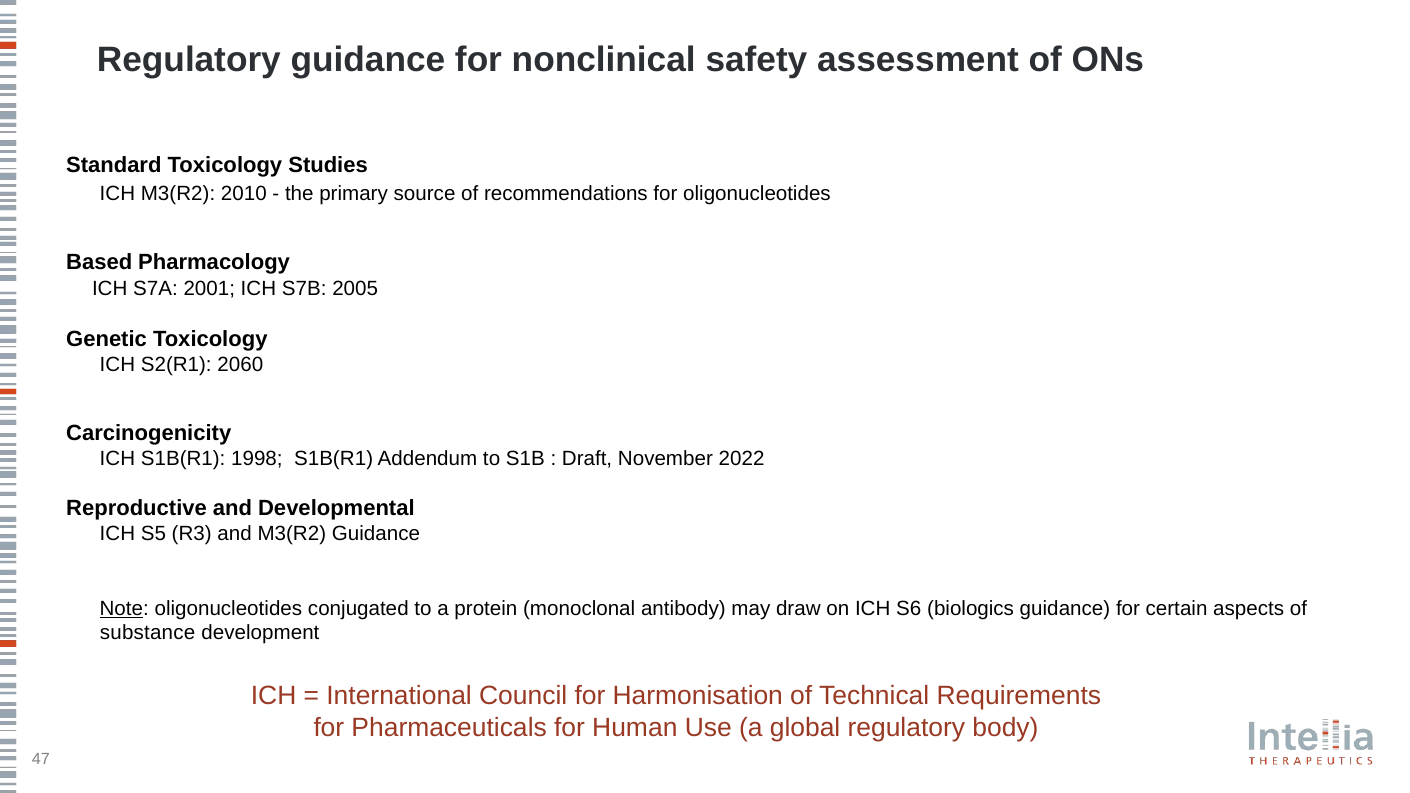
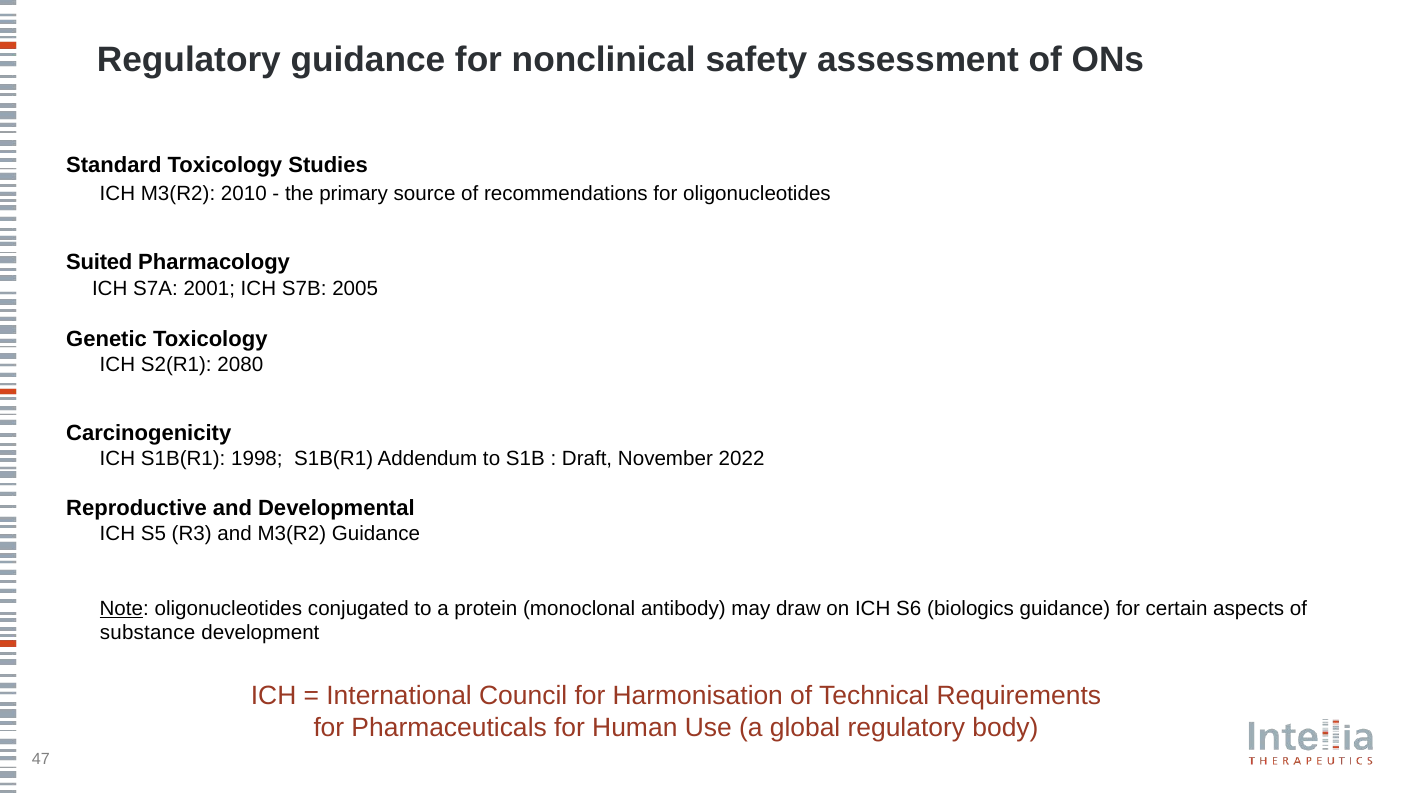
Based: Based -> Suited
2060: 2060 -> 2080
